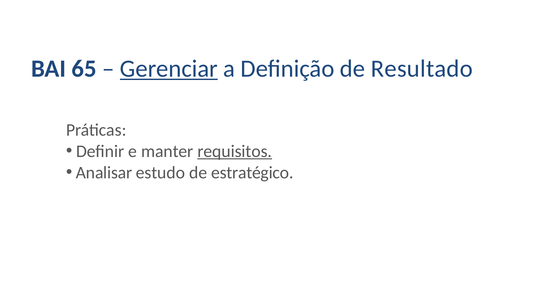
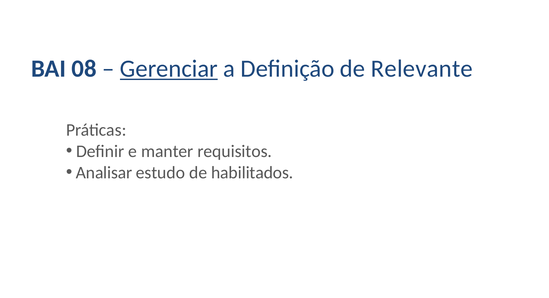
65: 65 -> 08
Resultado: Resultado -> Relevante
requisitos underline: present -> none
estratégico: estratégico -> habilitados
